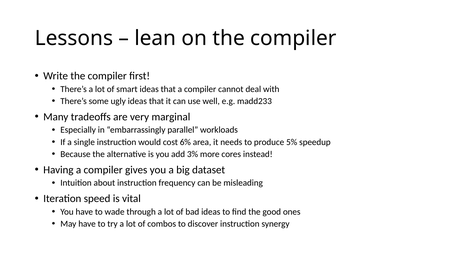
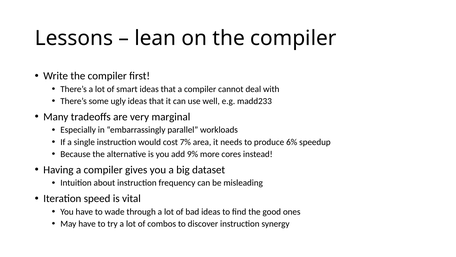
6%: 6% -> 7%
5%: 5% -> 6%
3%: 3% -> 9%
